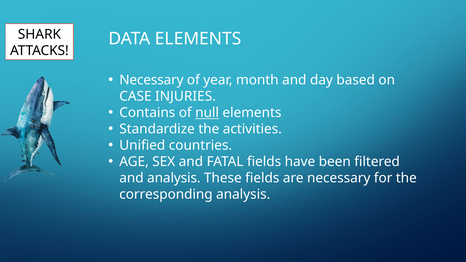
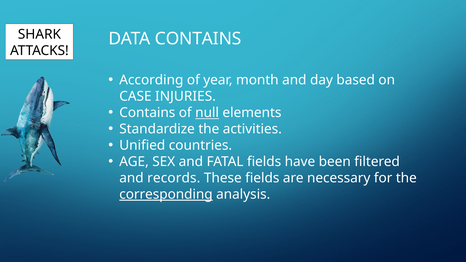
DATA ELEMENTS: ELEMENTS -> CONTAINS
Necessary at (151, 80): Necessary -> According
and analysis: analysis -> records
corresponding underline: none -> present
